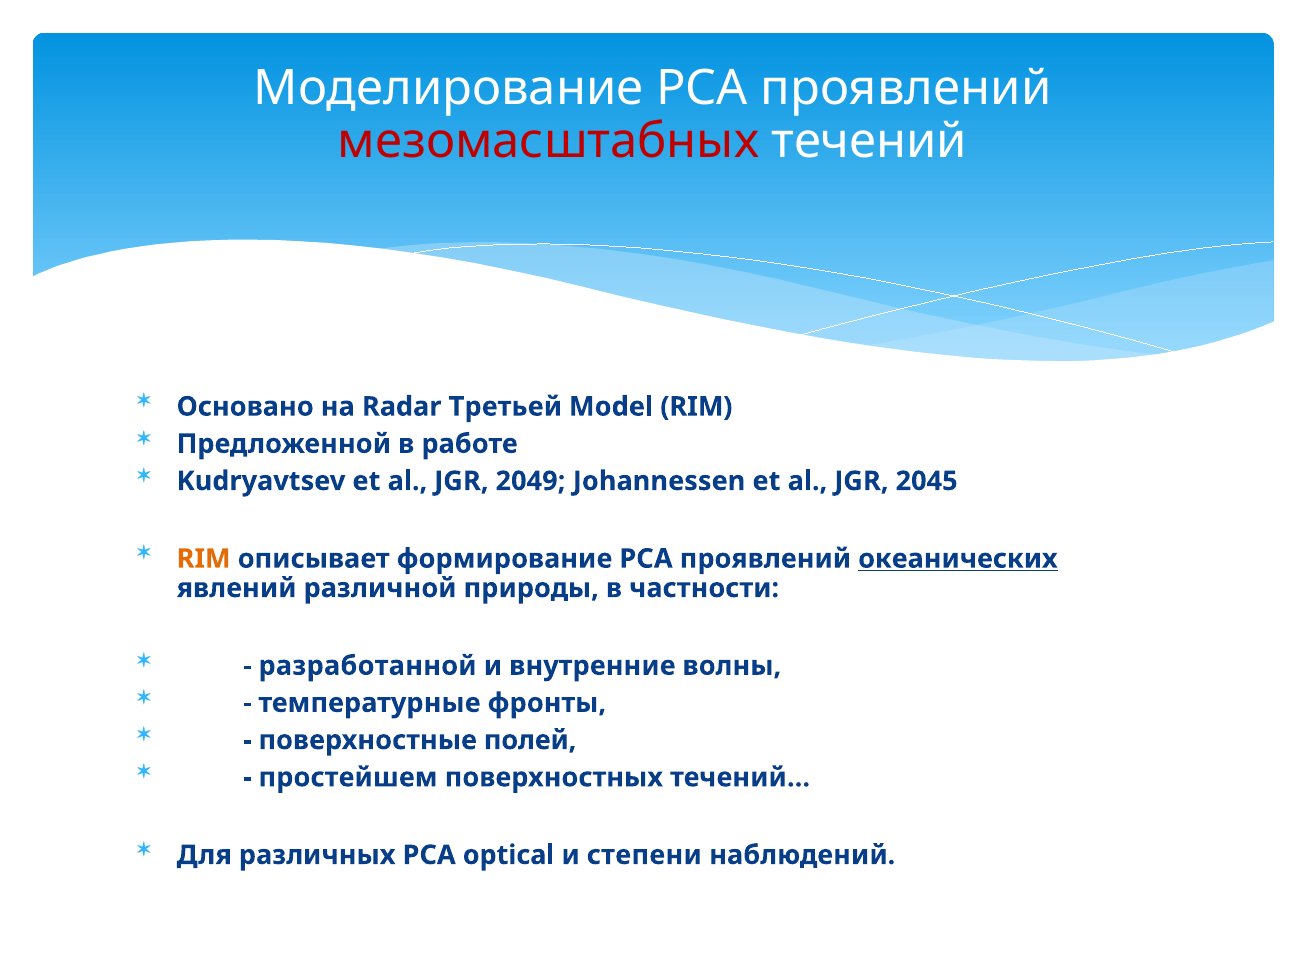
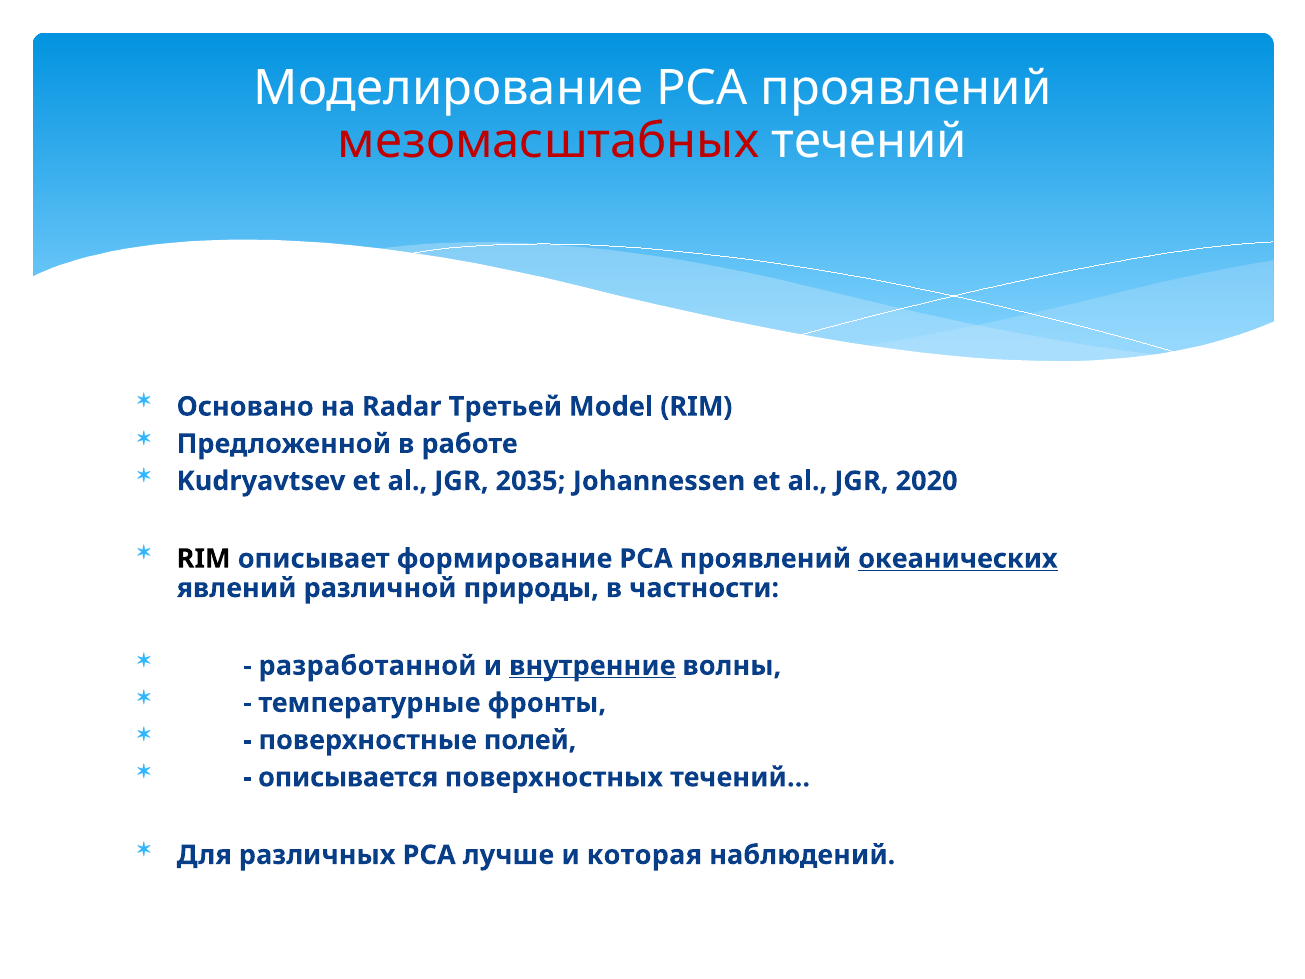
2049: 2049 -> 2035
2045: 2045 -> 2020
RIM at (204, 559) colour: orange -> black
внутренние underline: none -> present
простейшем: простейшем -> описывается
optical: optical -> лучше
степени: степени -> которая
